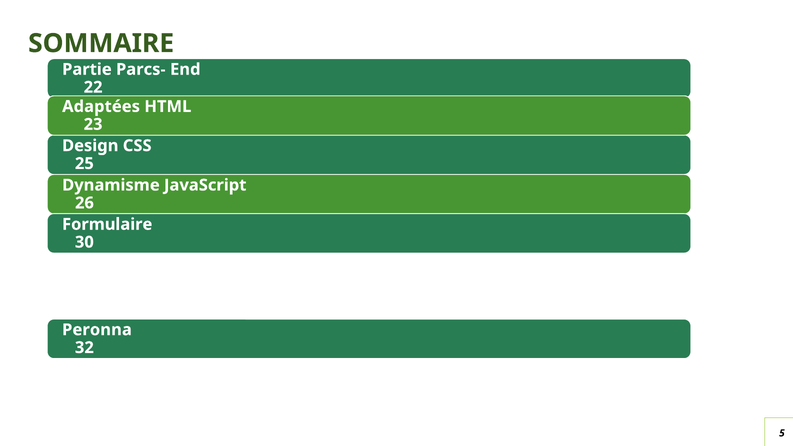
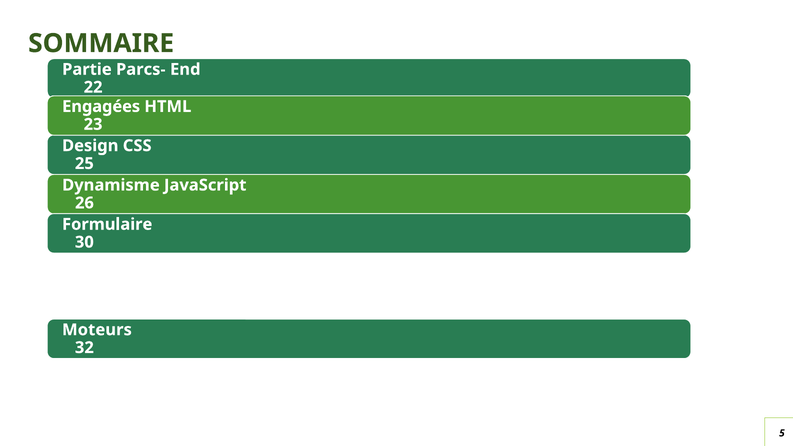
Adaptées: Adaptées -> Engagées
Peronna: Peronna -> Moteurs
